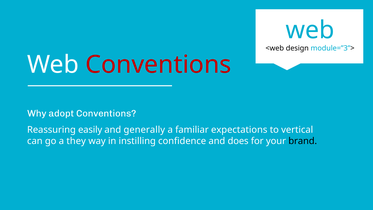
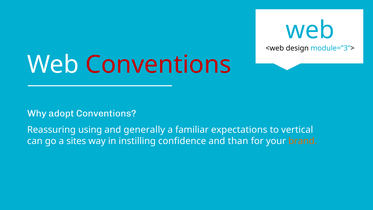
easily: easily -> using
they: they -> sites
does: does -> than
brand colour: black -> orange
